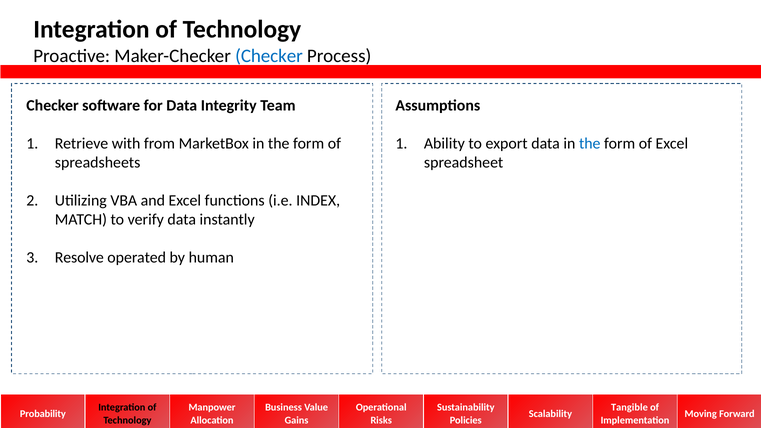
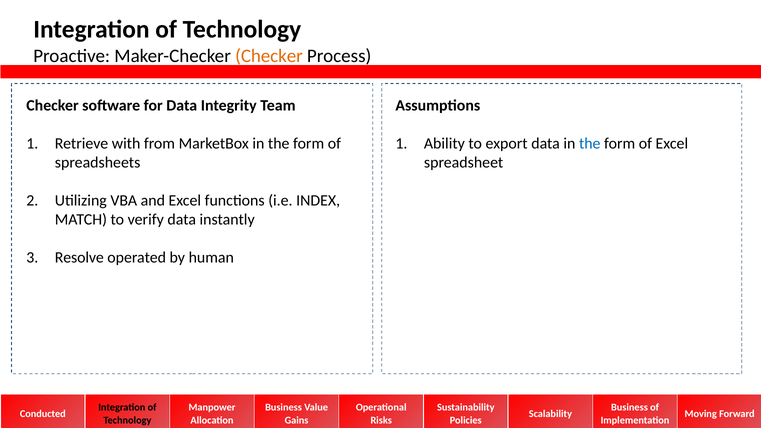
Checker at (269, 56) colour: blue -> orange
Tangible at (629, 408): Tangible -> Business
Probability: Probability -> Conducted
